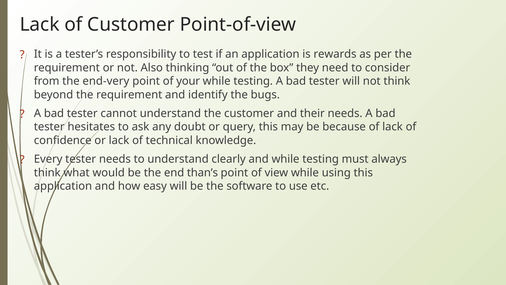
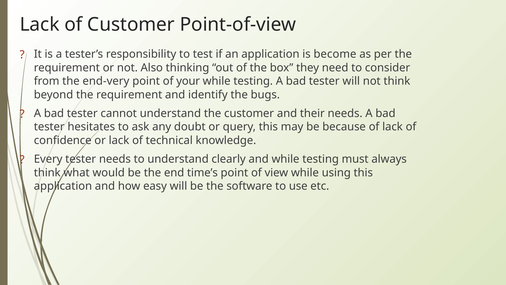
rewards: rewards -> become
than’s: than’s -> time’s
